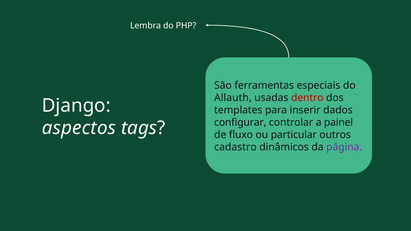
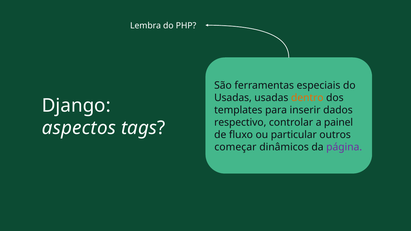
Allauth at (233, 98): Allauth -> Usadas
dentro colour: red -> orange
configurar: configurar -> respectivo
cadastro: cadastro -> começar
